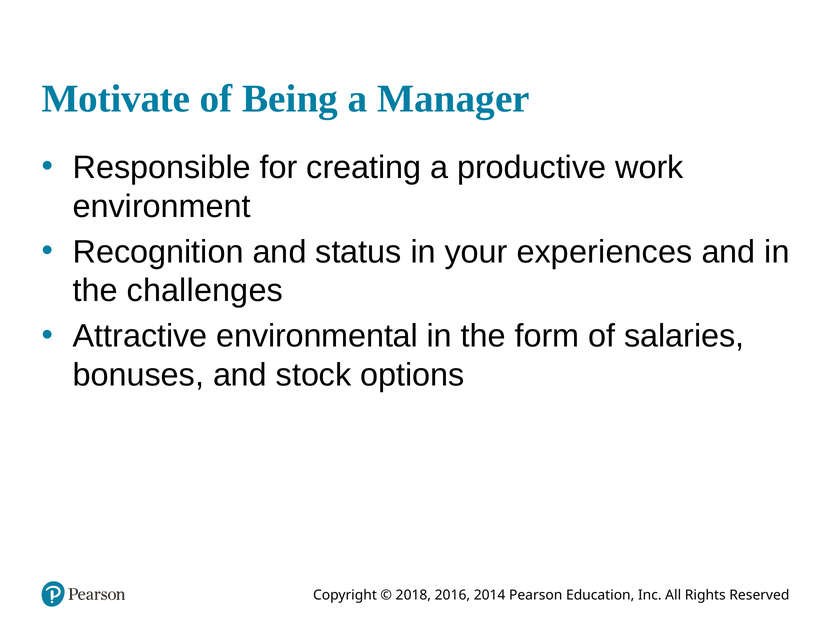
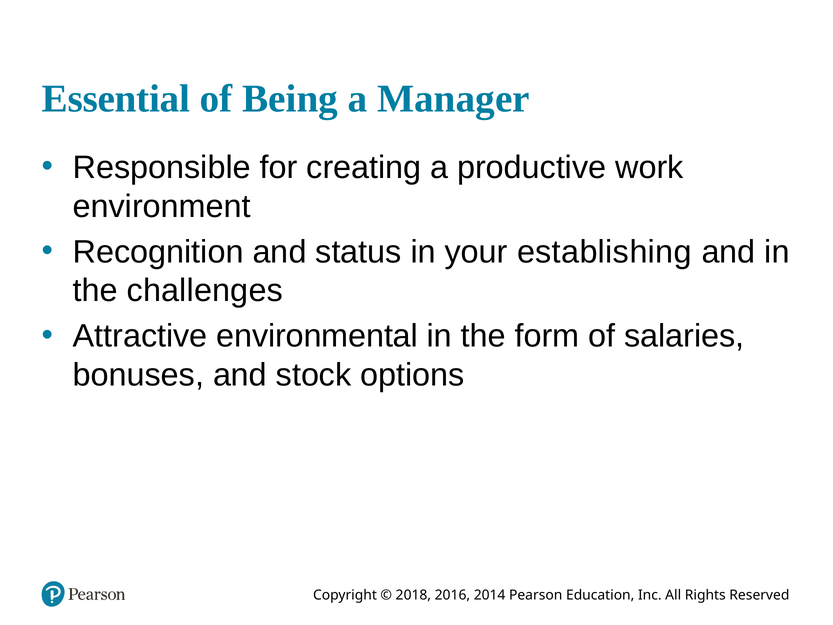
Motivate: Motivate -> Essential
experiences: experiences -> establishing
